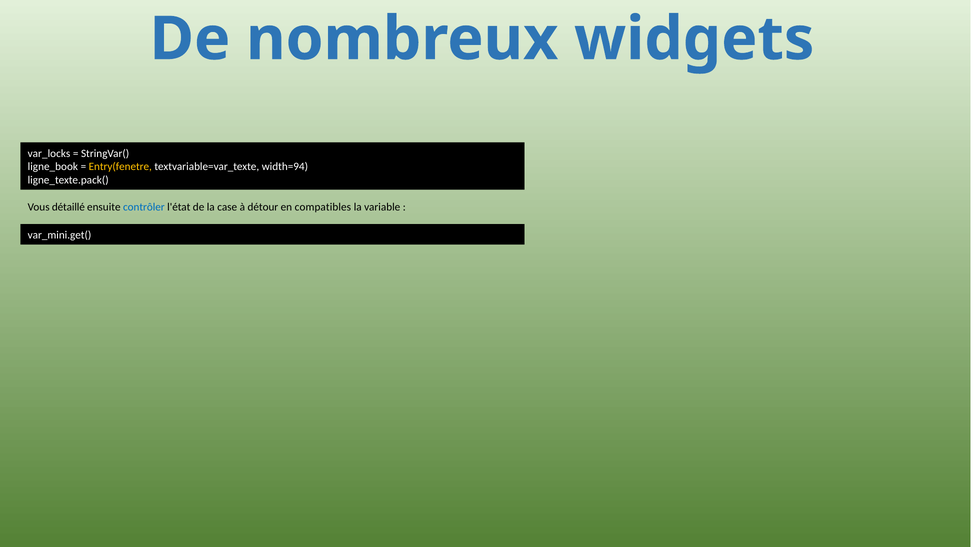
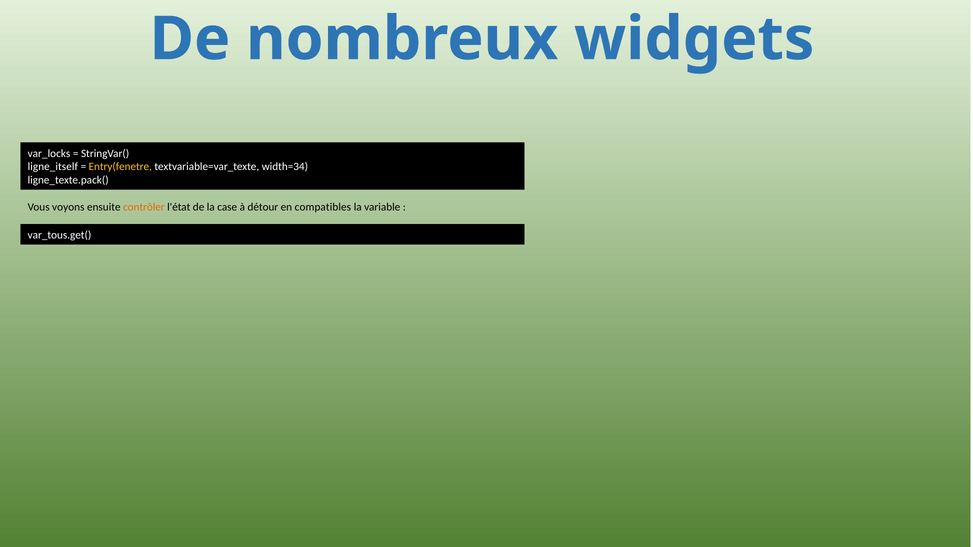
ligne_book: ligne_book -> ligne_itself
width=94: width=94 -> width=34
détaillé: détaillé -> voyons
contrôler colour: blue -> orange
var_mini.get(: var_mini.get( -> var_tous.get(
